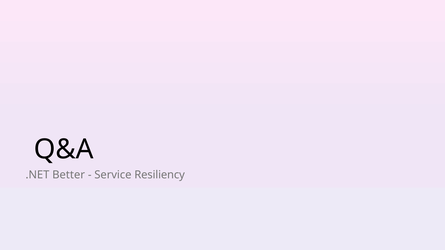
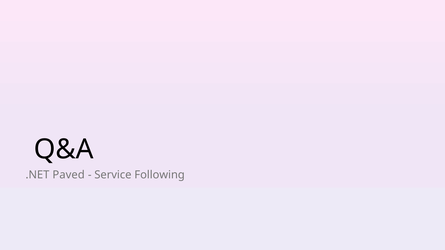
Better: Better -> Paved
Resiliency: Resiliency -> Following
